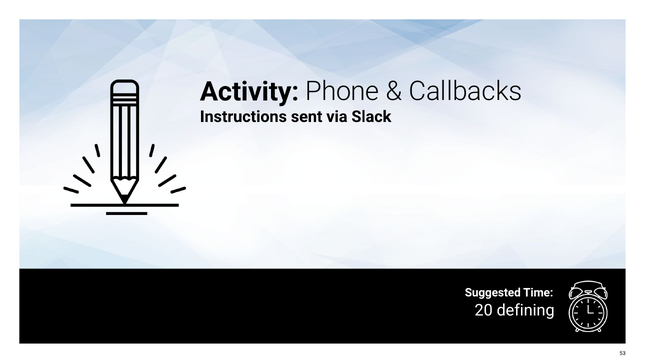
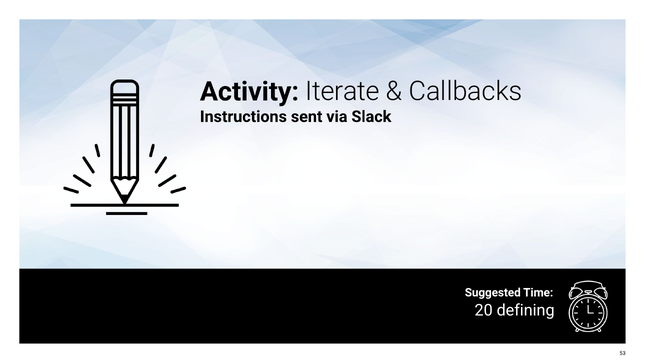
Phone: Phone -> Iterate
